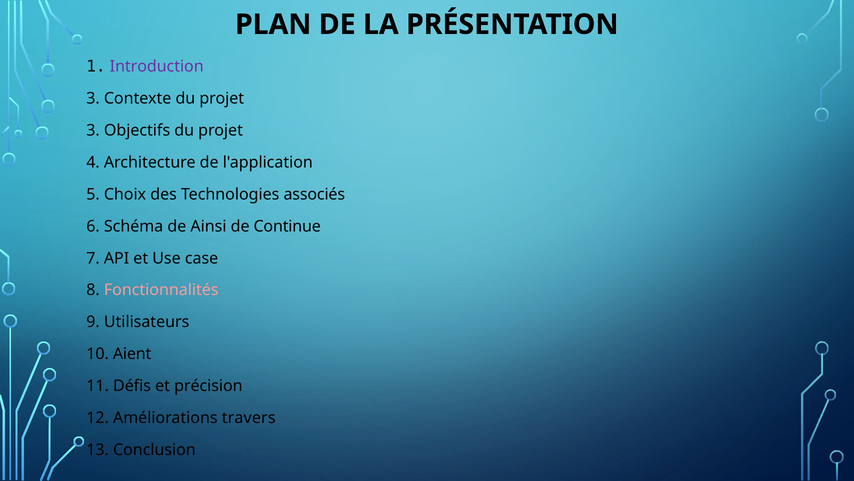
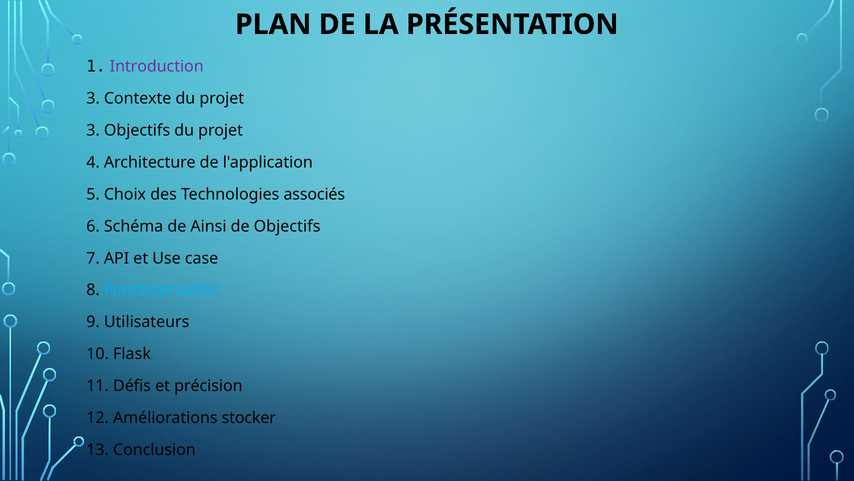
de Continue: Continue -> Objectifs
Fonctionnalités colour: pink -> light blue
Aient: Aient -> Flask
travers: travers -> stocker
